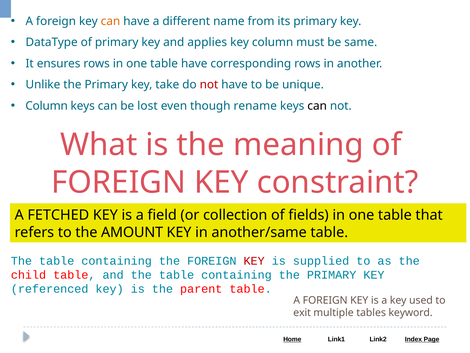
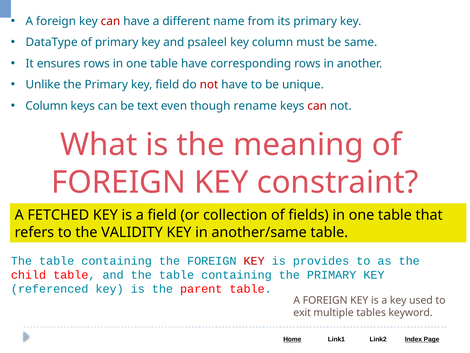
can at (110, 21) colour: orange -> red
applies: applies -> psaleel
key take: take -> field
lost: lost -> text
can at (317, 106) colour: black -> red
AMOUNT: AMOUNT -> VALIDITY
supplied: supplied -> provides
